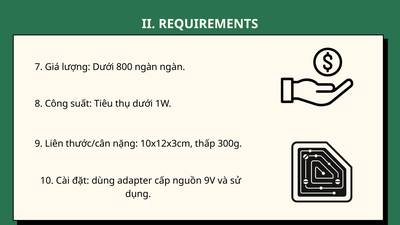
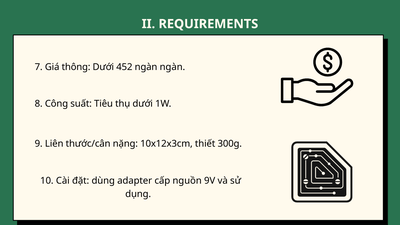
lượng: lượng -> thông
800: 800 -> 452
thấp: thấp -> thiết
